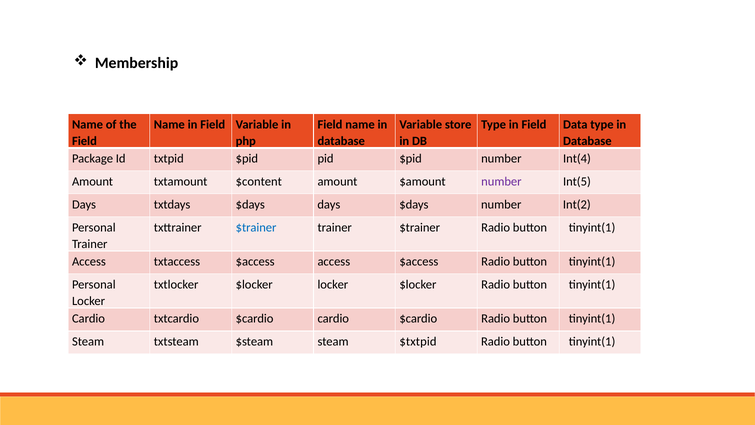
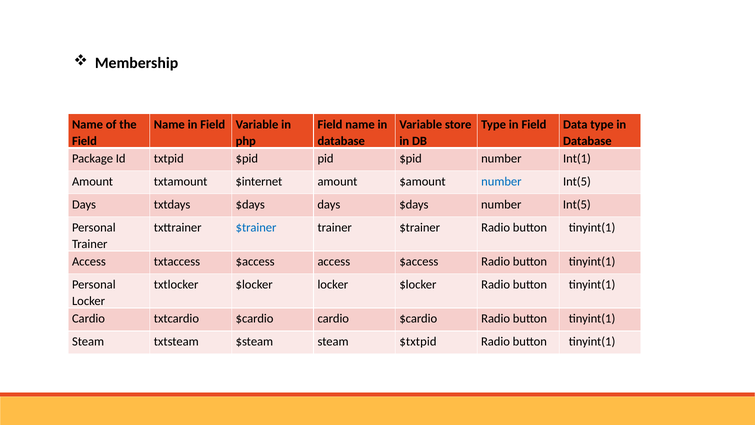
Int(4: Int(4 -> Int(1
$content: $content -> $internet
number at (501, 181) colour: purple -> blue
$days number Int(2: Int(2 -> Int(5
